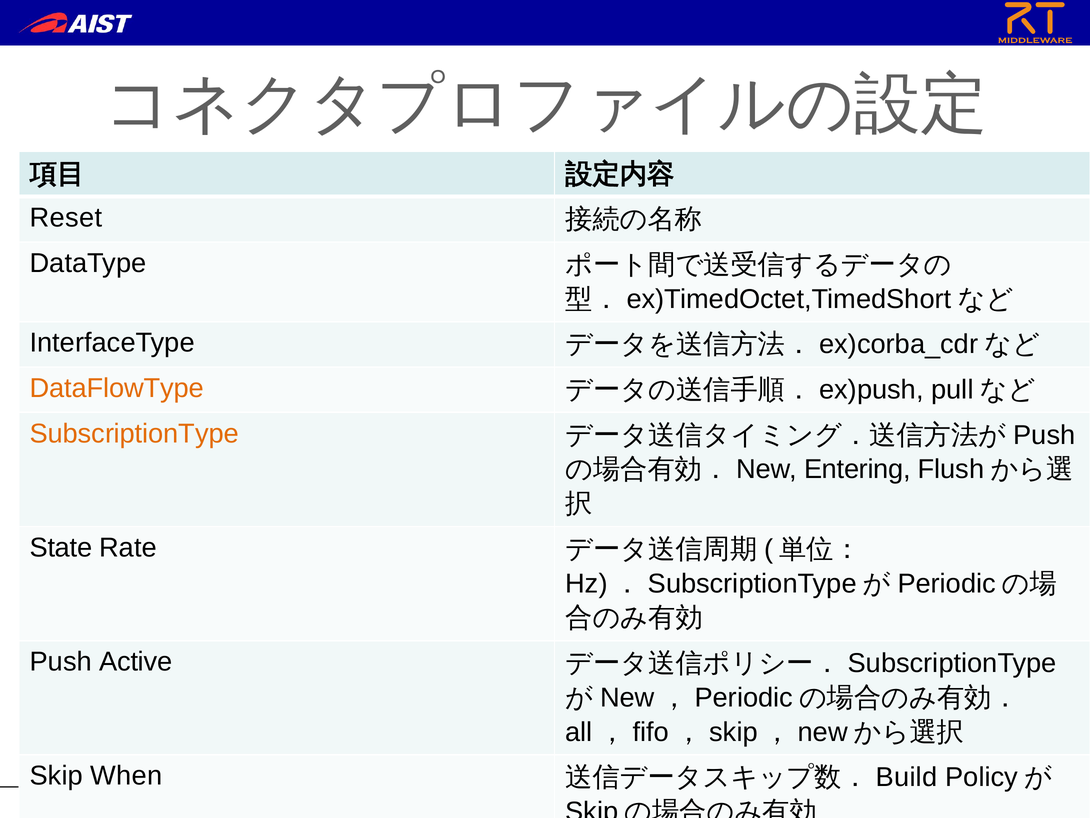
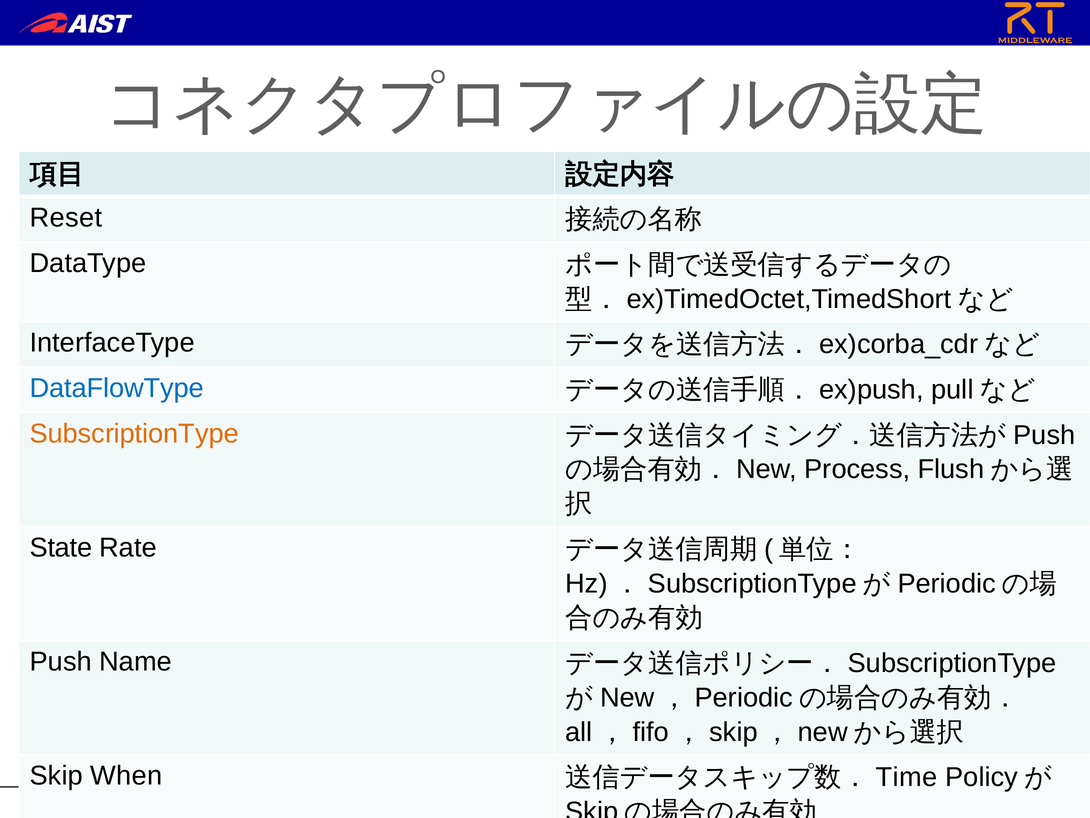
DataFlowType colour: orange -> blue
Entering: Entering -> Process
Active: Active -> Name
Build: Build -> Time
